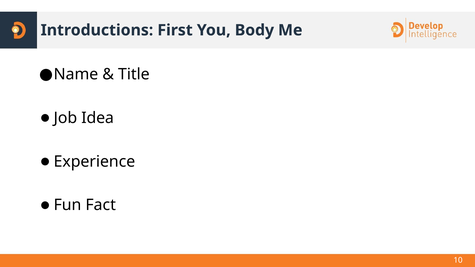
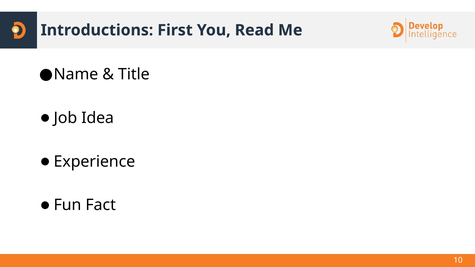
Body: Body -> Read
